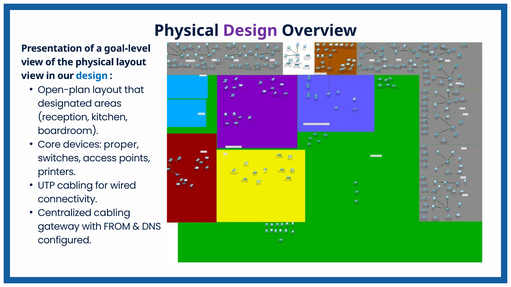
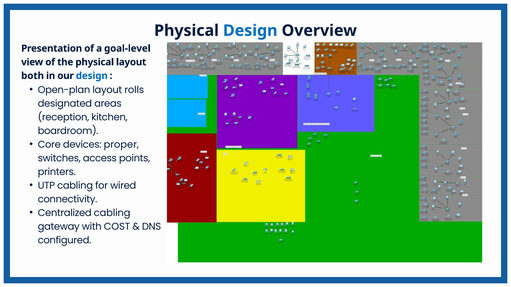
Design at (250, 31) colour: purple -> blue
view at (33, 76): view -> both
that: that -> rolls
FROM: FROM -> COST
